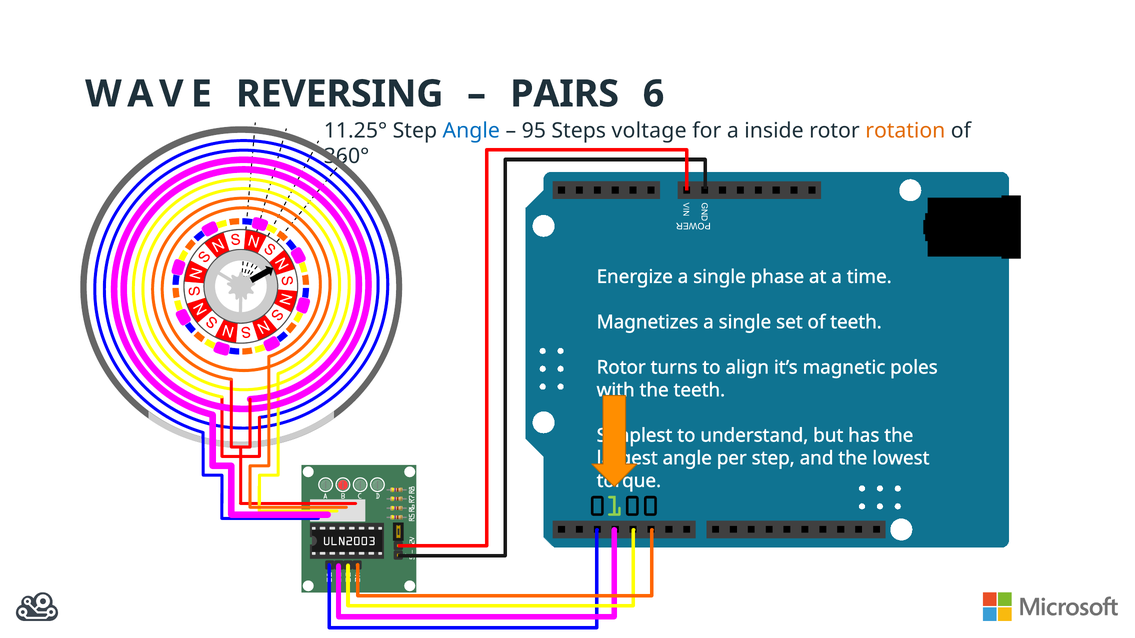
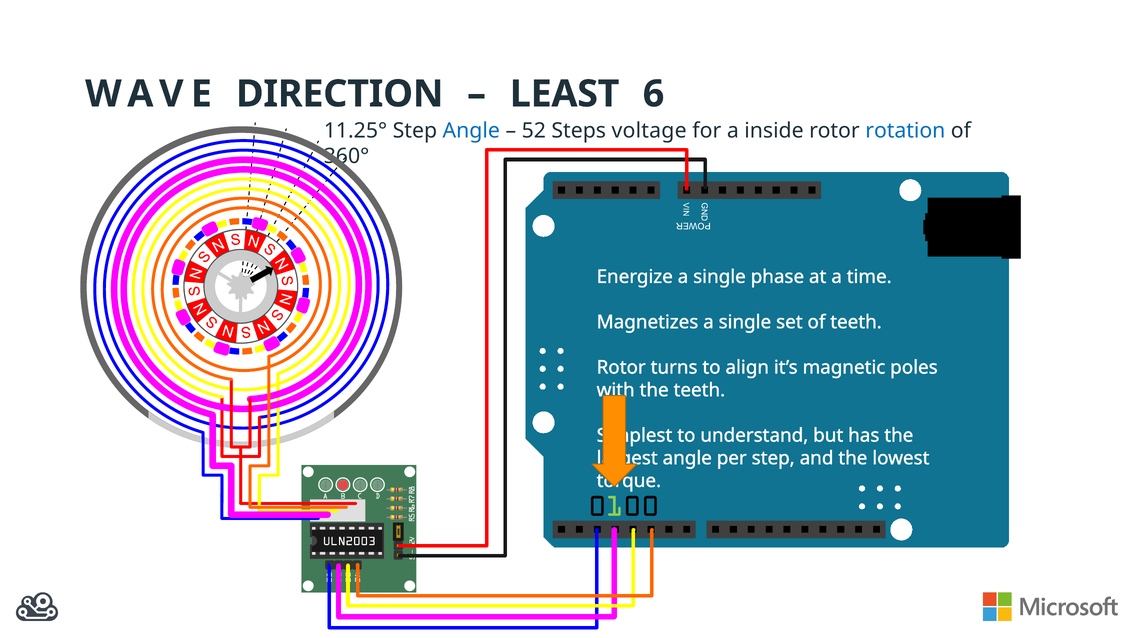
REVERSING: REVERSING -> DIRECTION
PAIRS: PAIRS -> LEAST
95: 95 -> 52
rotation colour: orange -> blue
